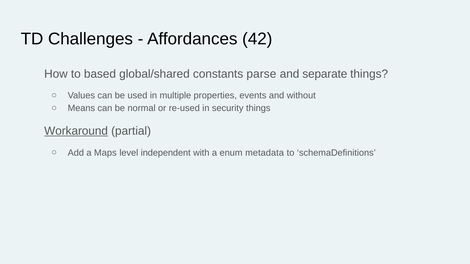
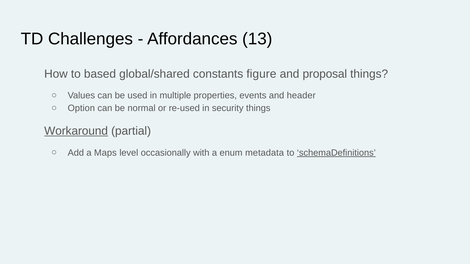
42: 42 -> 13
parse: parse -> figure
separate: separate -> proposal
without: without -> header
Means: Means -> Option
independent: independent -> occasionally
schemaDefinitions underline: none -> present
